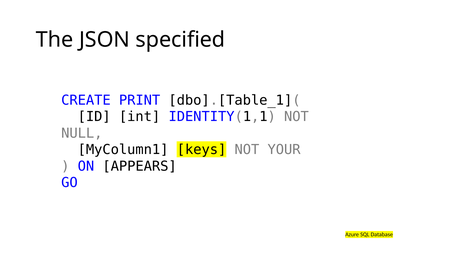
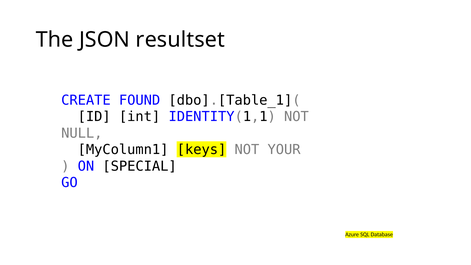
specified: specified -> resultset
PRINT: PRINT -> FOUND
APPEARS: APPEARS -> SPECIAL
